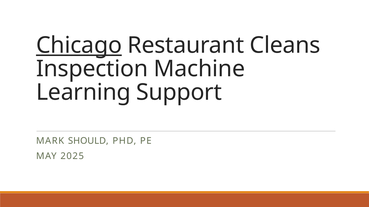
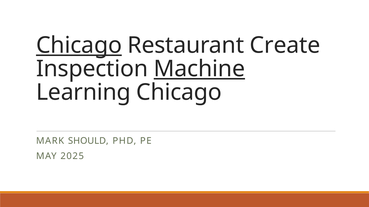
Cleans: Cleans -> Create
Machine underline: none -> present
Learning Support: Support -> Chicago
